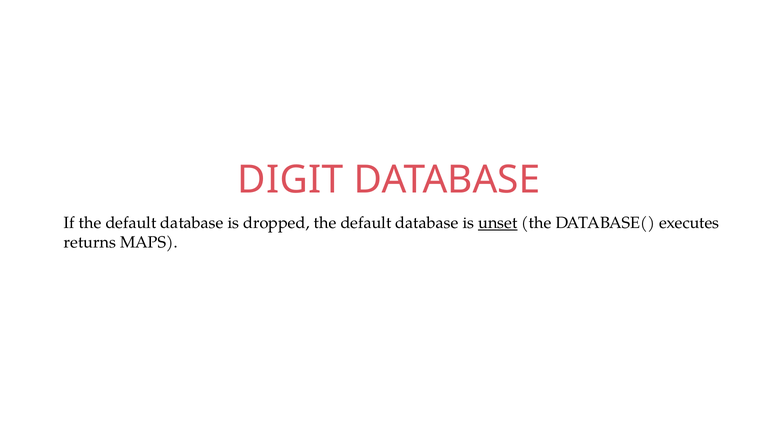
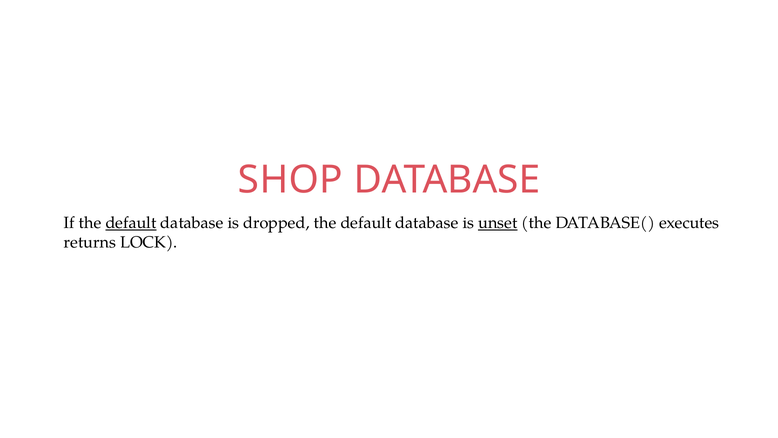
DIGIT: DIGIT -> SHOP
default at (131, 223) underline: none -> present
MAPS: MAPS -> LOCK
